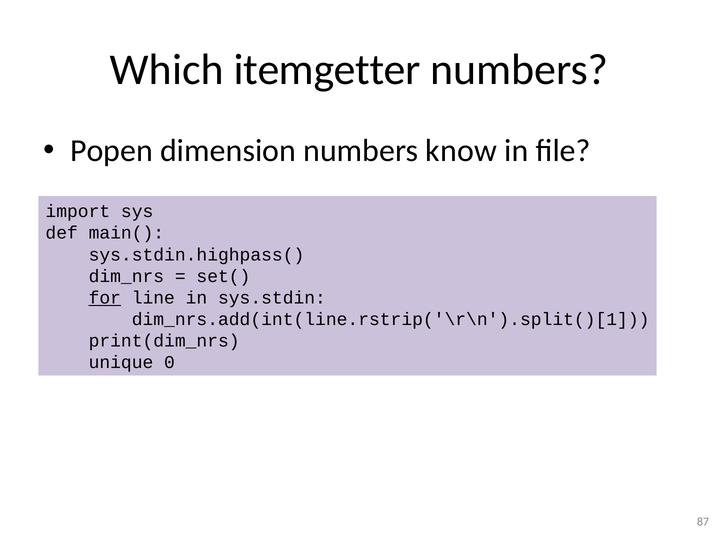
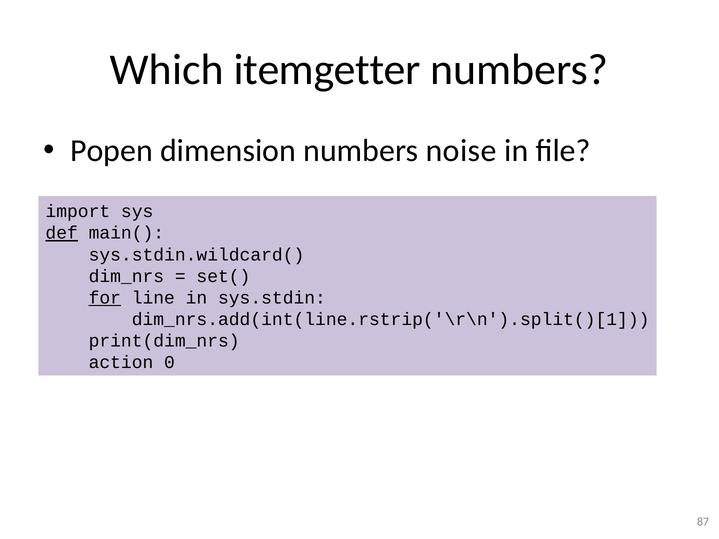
know: know -> noise
def underline: none -> present
sys.stdin.highpass(: sys.stdin.highpass( -> sys.stdin.wildcard(
unique: unique -> action
